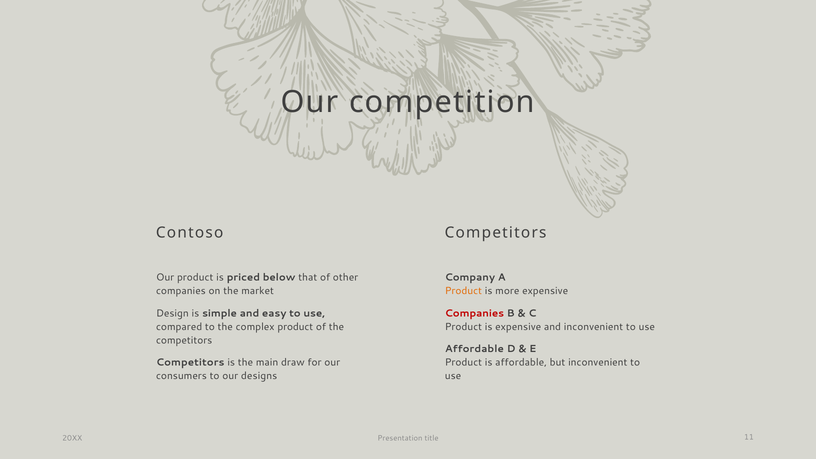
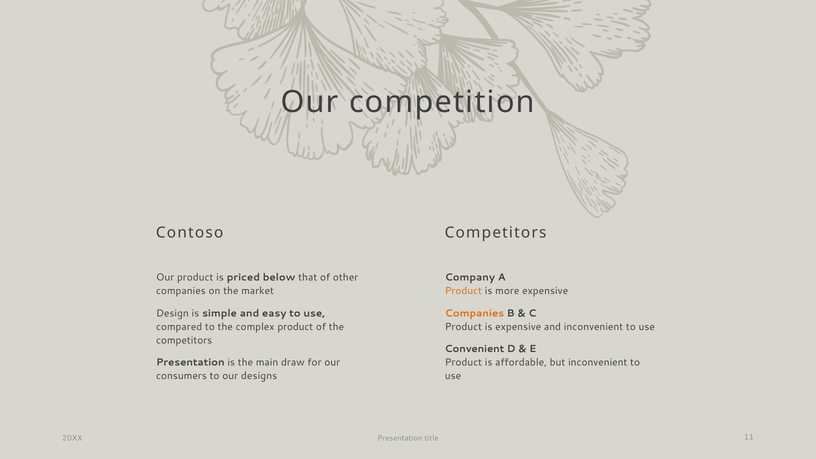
Companies at (474, 313) colour: red -> orange
Affordable at (474, 349): Affordable -> Convenient
Competitors at (190, 362): Competitors -> Presentation
